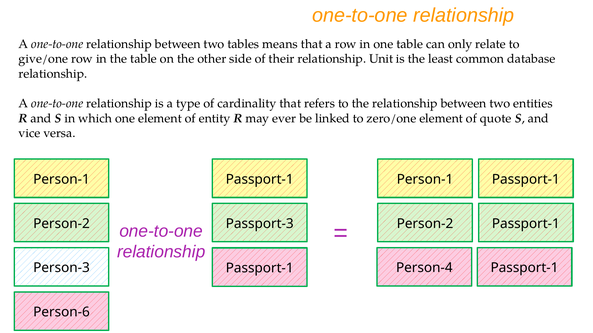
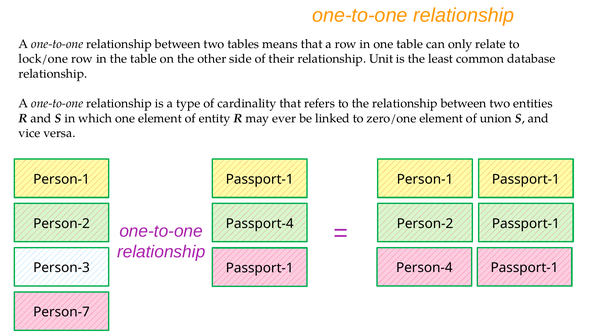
give/one: give/one -> lock/one
quote: quote -> union
Passport-3: Passport-3 -> Passport-4
Person-6: Person-6 -> Person-7
